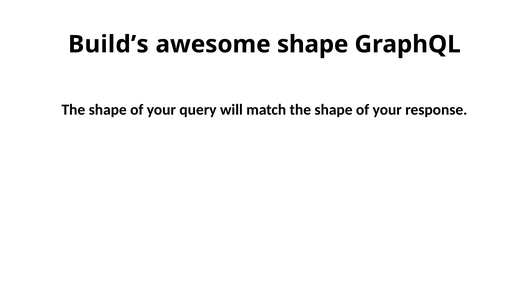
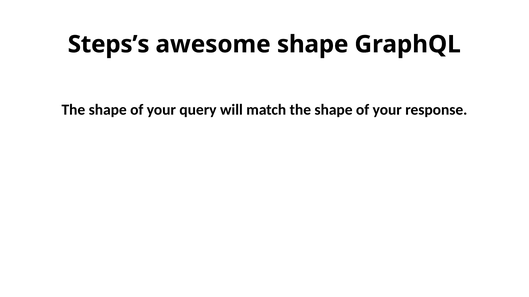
Build’s: Build’s -> Steps’s
